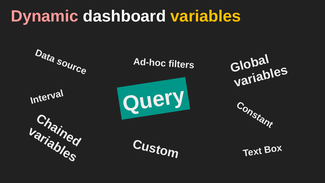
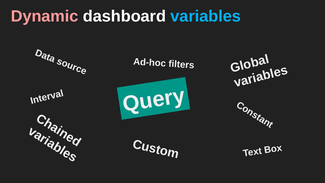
variables colour: yellow -> light blue
